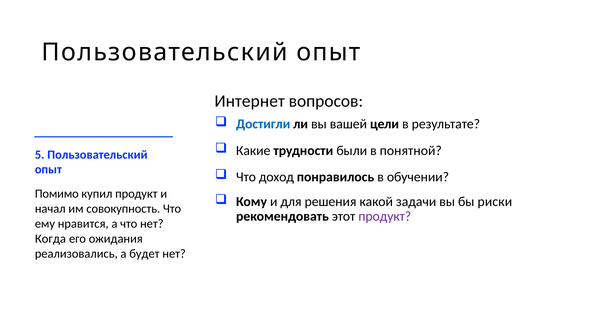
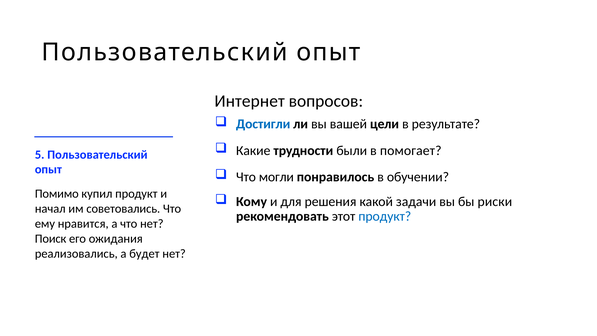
понятной: понятной -> помогает
доход: доход -> могли
совокупность: совокупность -> советовались
продукт at (385, 216) colour: purple -> blue
Когда: Когда -> Поиск
